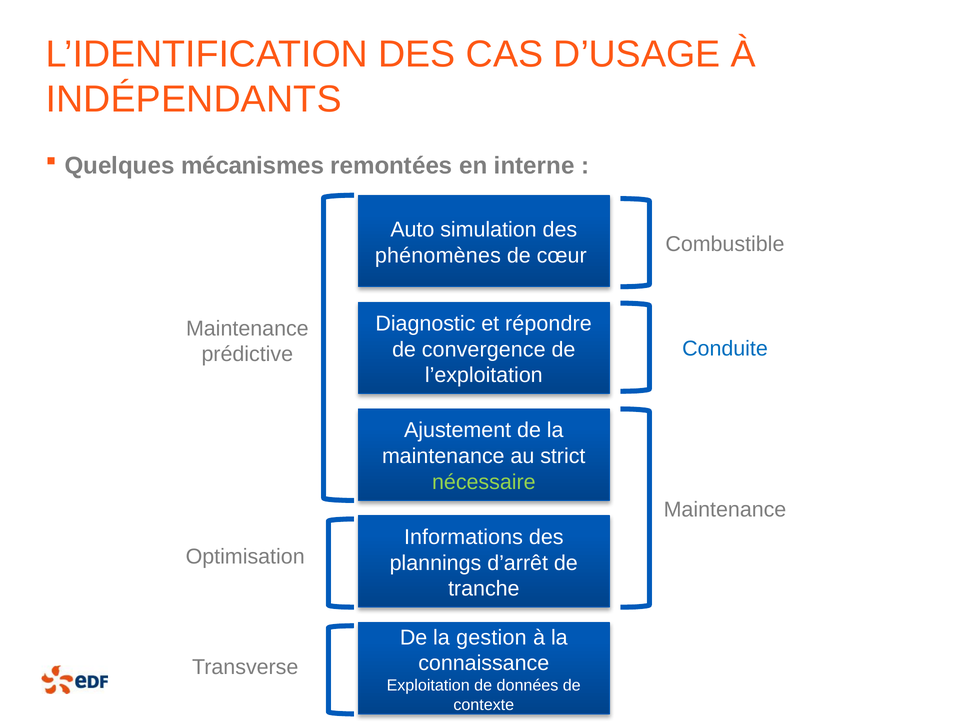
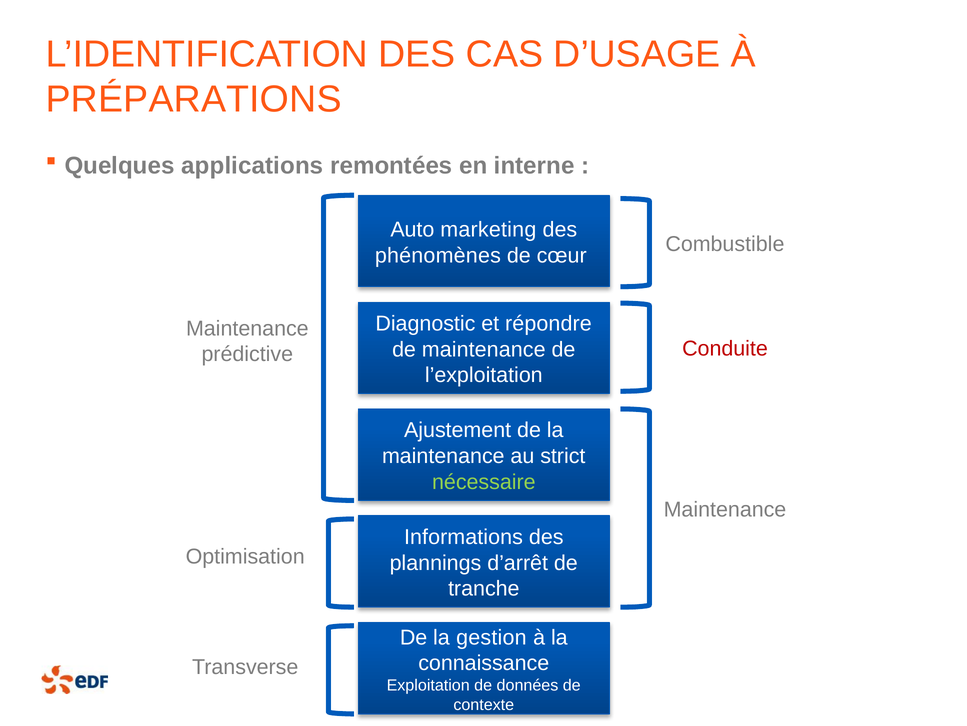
INDÉPENDANTS: INDÉPENDANTS -> PRÉPARATIONS
mécanismes: mécanismes -> applications
simulation: simulation -> marketing
Conduite colour: blue -> red
de convergence: convergence -> maintenance
